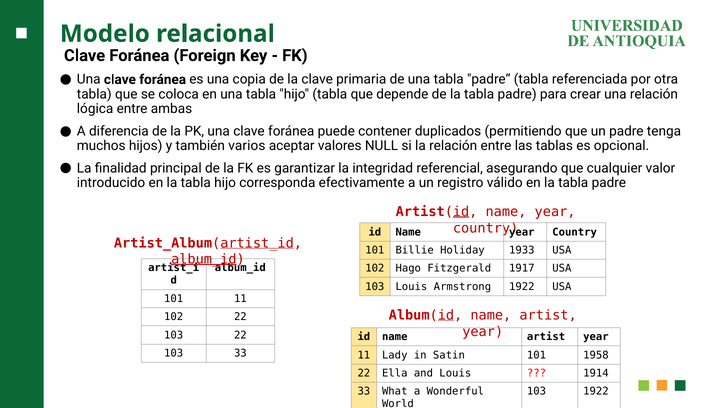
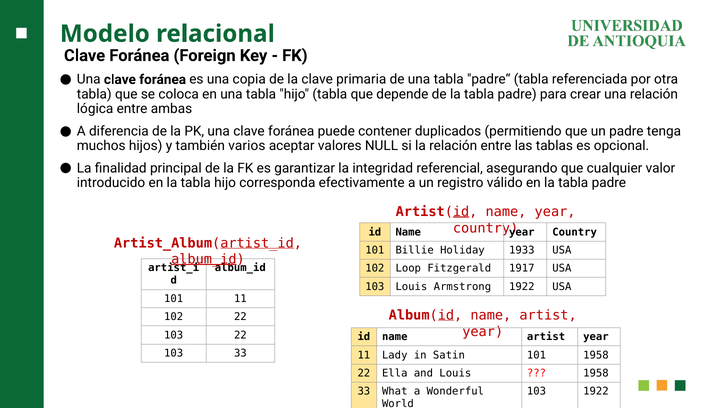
Hago: Hago -> Loop
1914 at (596, 373): 1914 -> 1958
